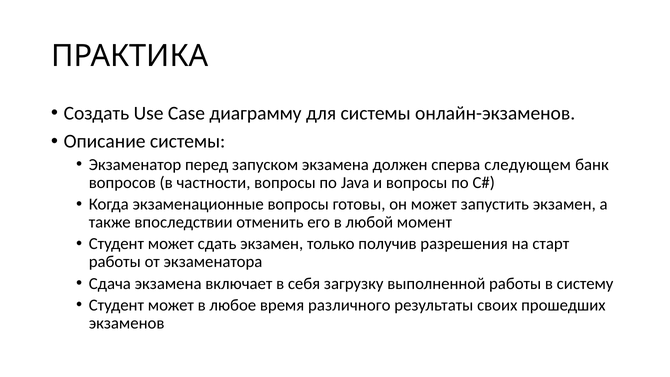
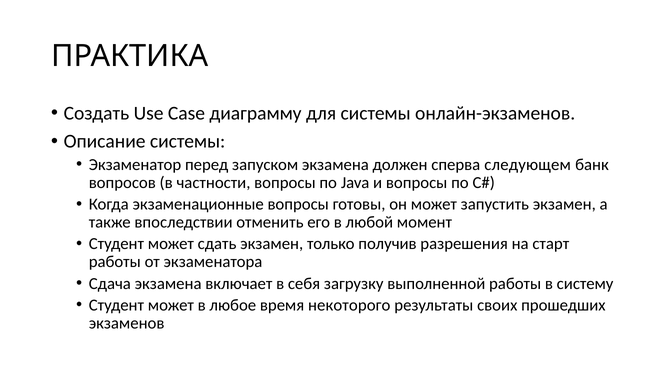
различного: различного -> некоторого
